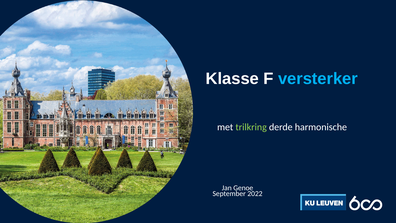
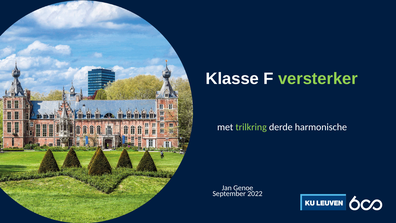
versterker colour: light blue -> light green
